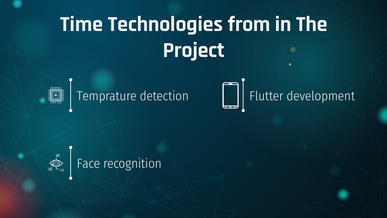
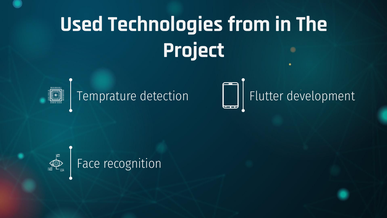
Time: Time -> Used
